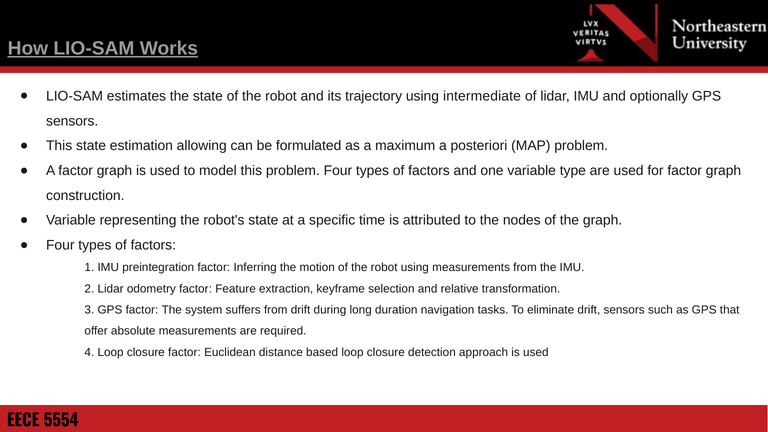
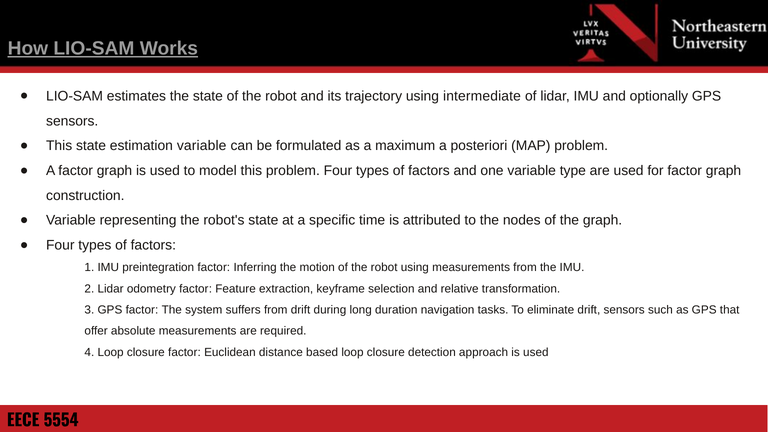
estimation allowing: allowing -> variable
